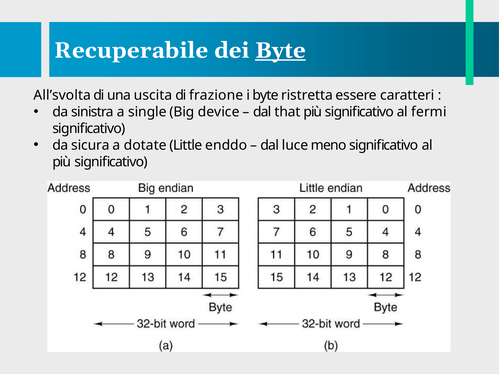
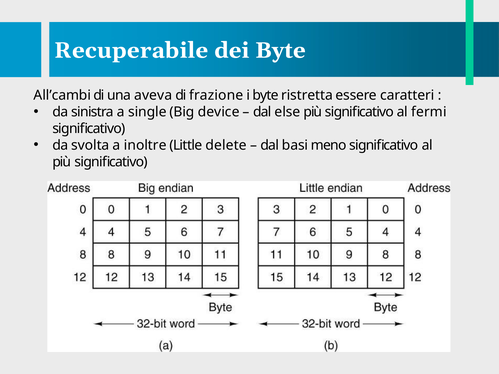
Byte at (280, 50) underline: present -> none
All’svolta: All’svolta -> All’cambi
uscita: uscita -> aveva
that: that -> else
sicura: sicura -> svolta
dotate: dotate -> inoltre
enddo: enddo -> delete
luce: luce -> basi
